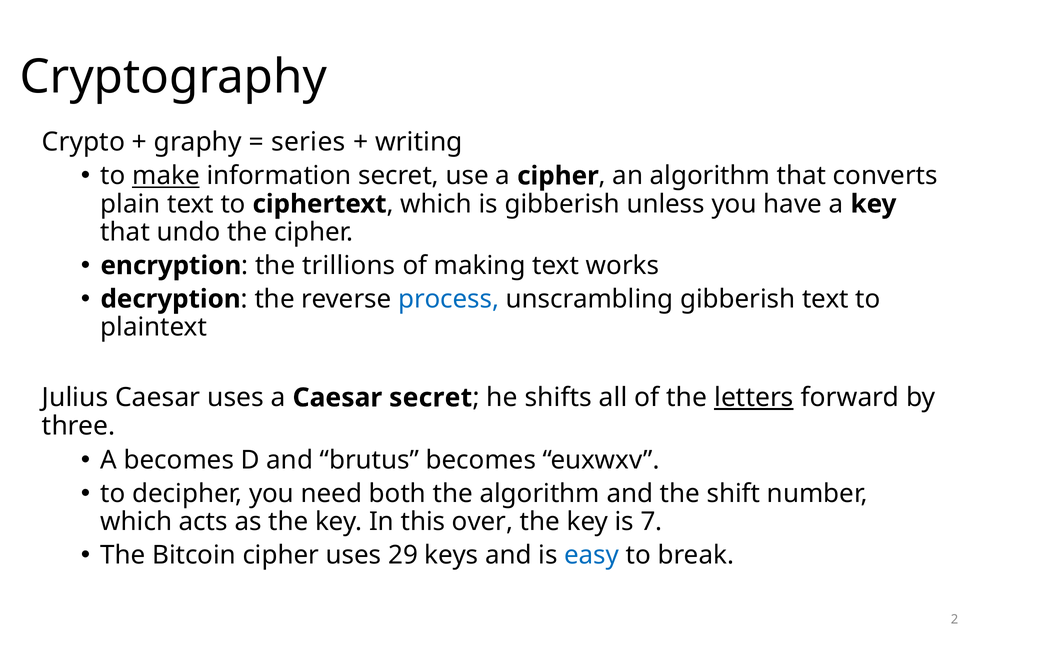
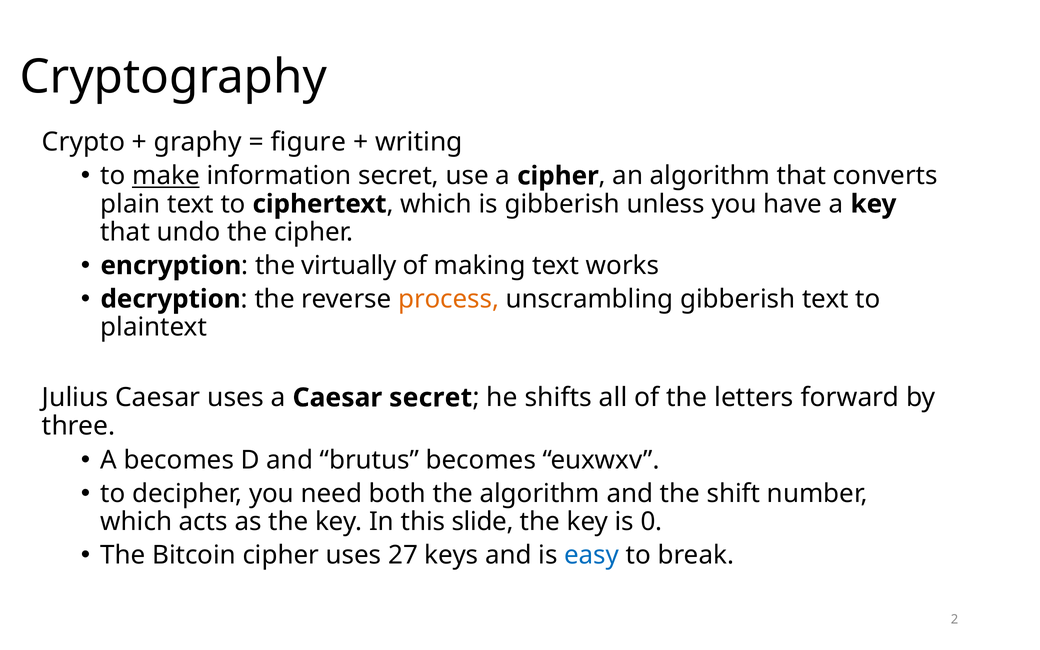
series: series -> figure
trillions: trillions -> virtually
process colour: blue -> orange
letters underline: present -> none
over: over -> slide
7: 7 -> 0
29: 29 -> 27
